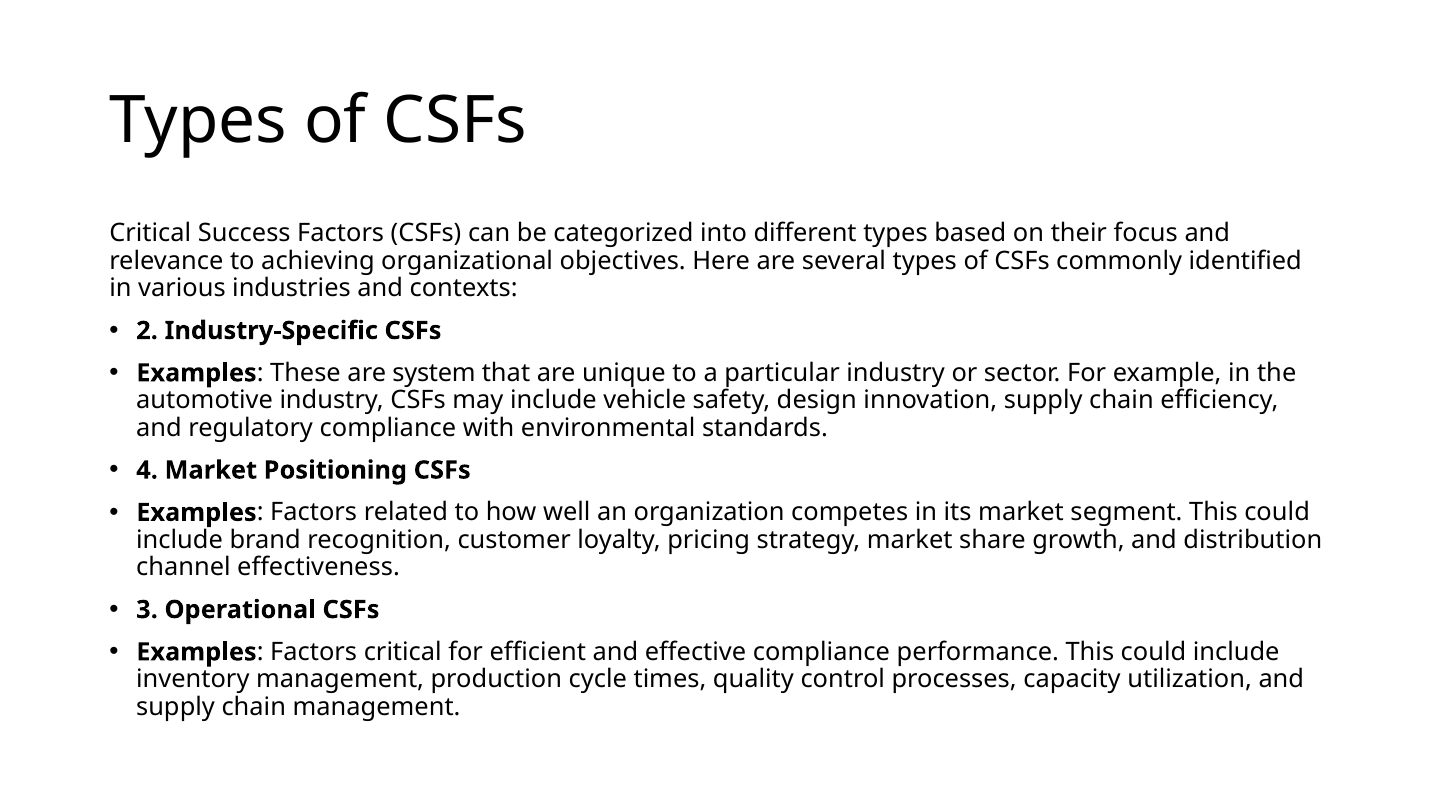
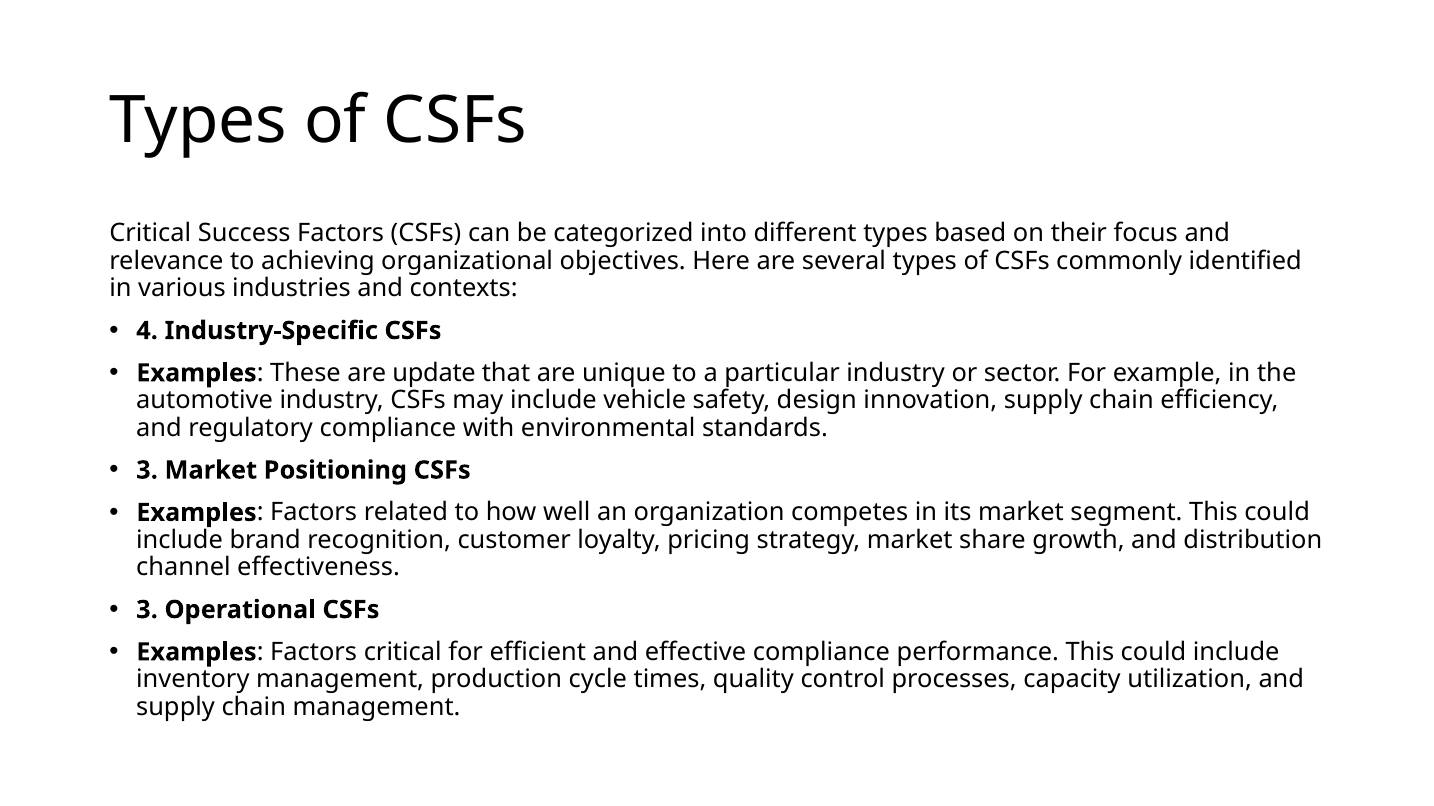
2: 2 -> 4
system: system -> update
4 at (147, 471): 4 -> 3
